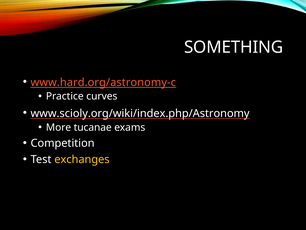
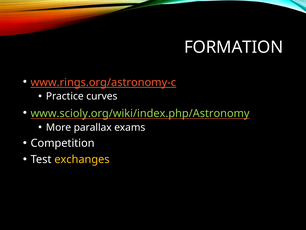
SOMETHING: SOMETHING -> FORMATION
www.hard.org/astronomy-c: www.hard.org/astronomy-c -> www.rings.org/astronomy-c
www.scioly.org/wiki/index.php/Astronomy colour: white -> light green
tucanae: tucanae -> parallax
